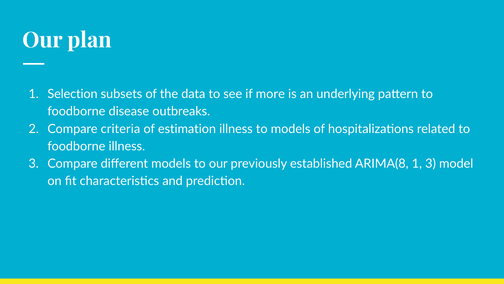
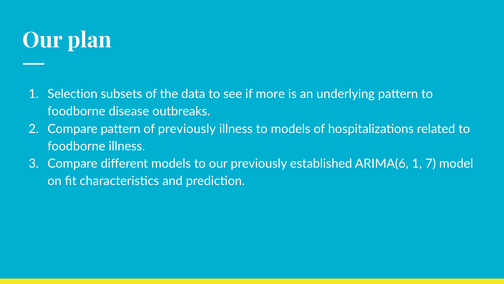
Compare criteria: criteria -> pattern
of estimation: estimation -> previously
ARIMA(8: ARIMA(8 -> ARIMA(6
1 3: 3 -> 7
